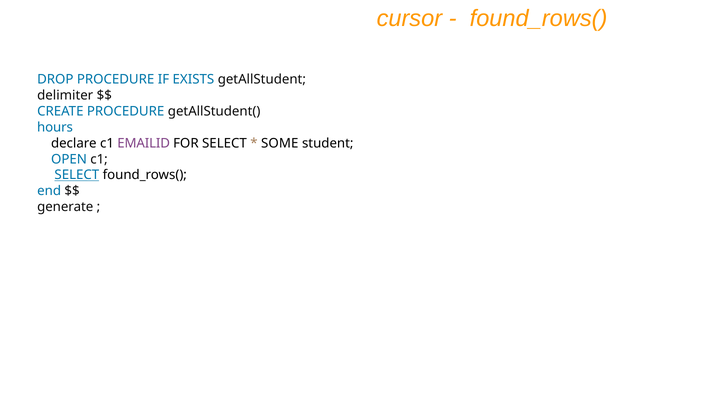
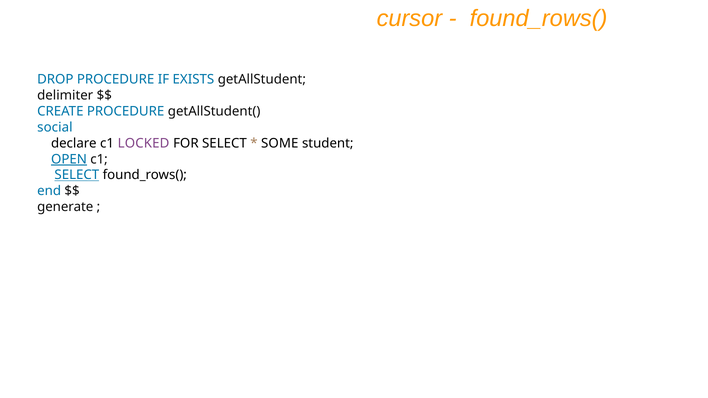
hours: hours -> social
EMAILID: EMAILID -> LOCKED
OPEN underline: none -> present
